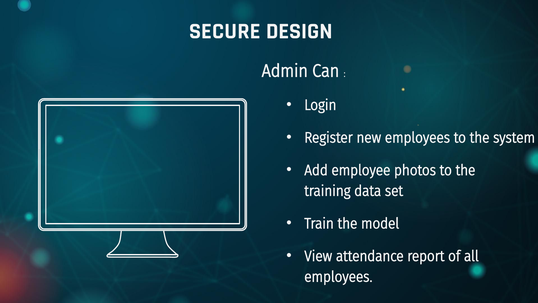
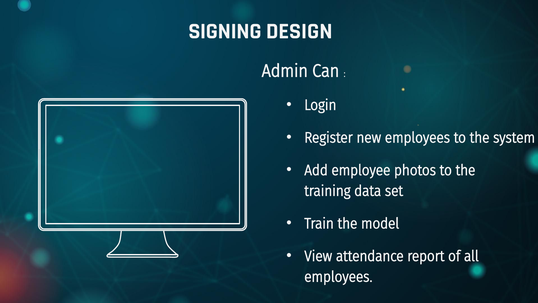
SECURE: SECURE -> SIGNING
